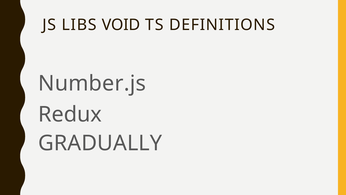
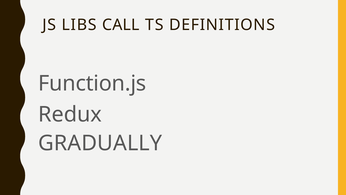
VOID: VOID -> CALL
Number.js: Number.js -> Function.js
